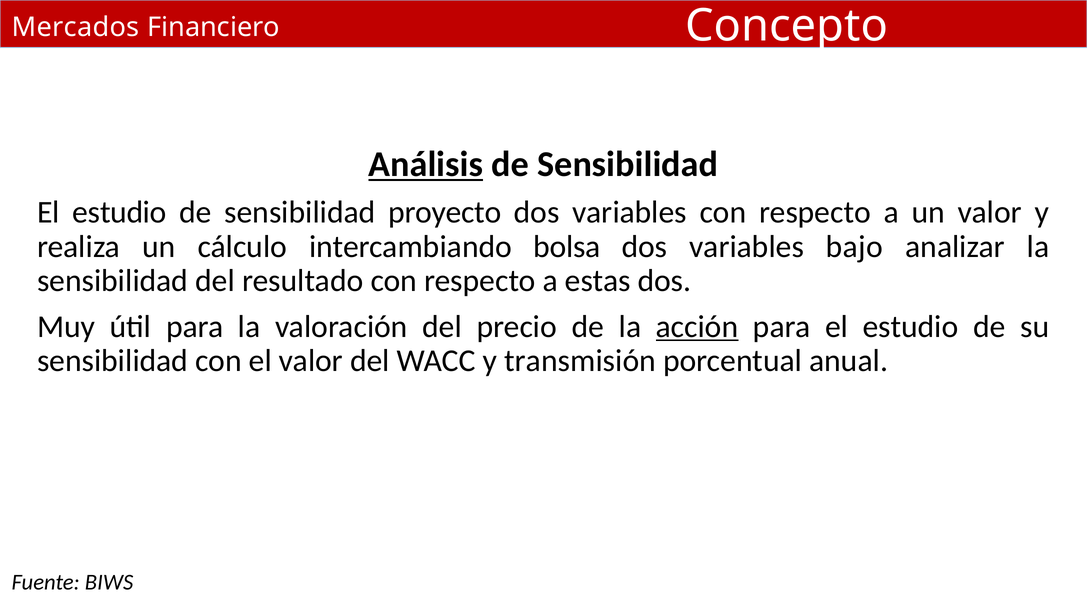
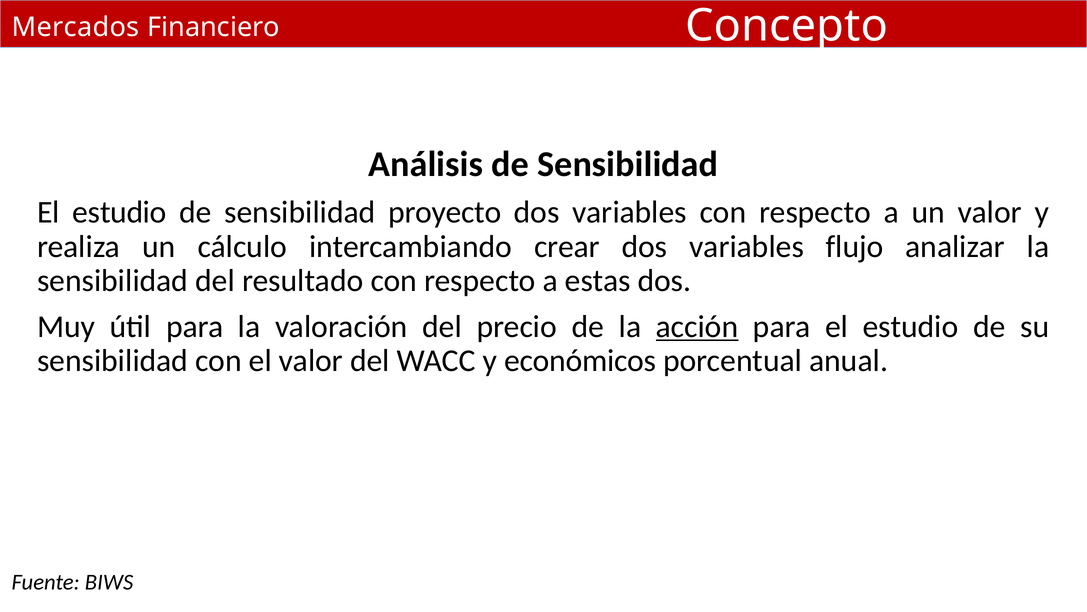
Análisis underline: present -> none
bolsa: bolsa -> crear
bajo: bajo -> flujo
transmisión: transmisión -> económicos
